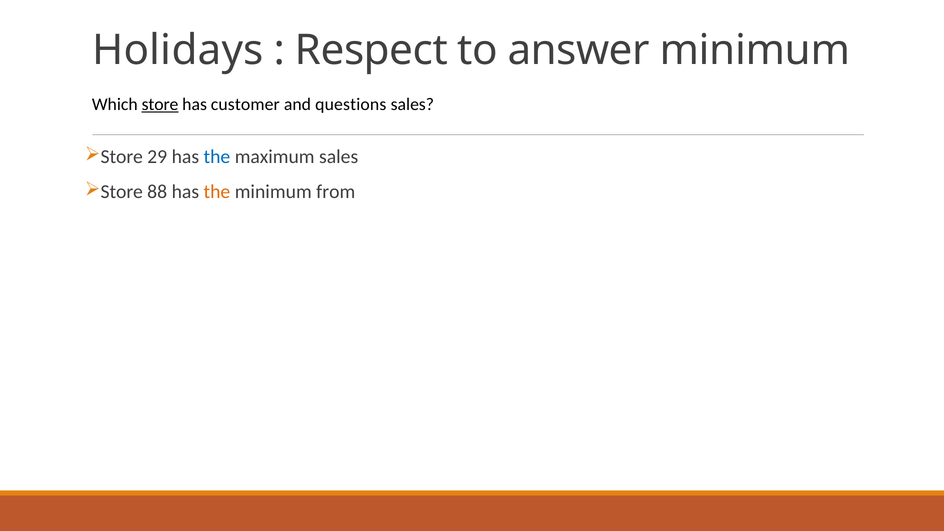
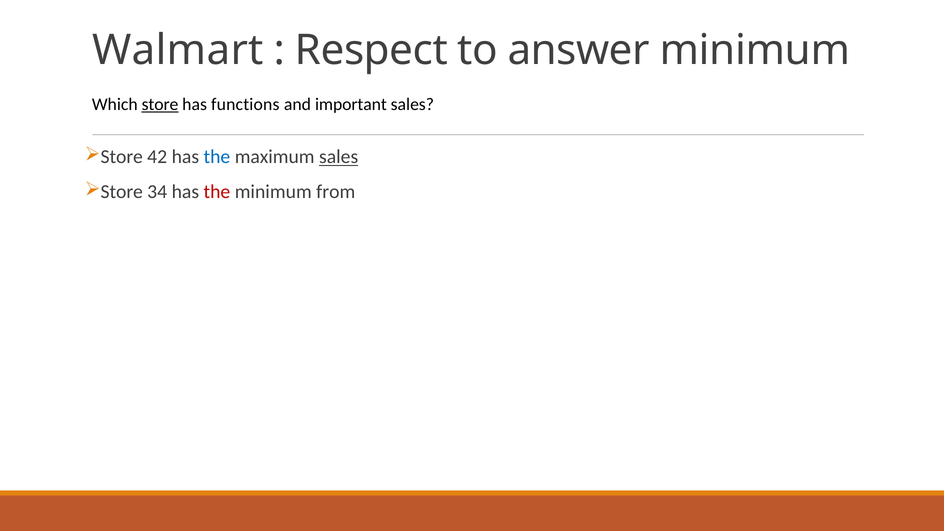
Holidays: Holidays -> Walmart
customer: customer -> functions
questions: questions -> important
29: 29 -> 42
sales at (339, 157) underline: none -> present
88: 88 -> 34
the at (217, 192) colour: orange -> red
